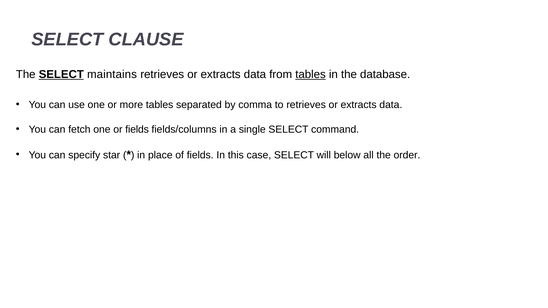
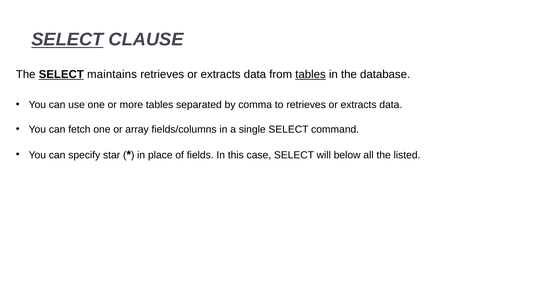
SELECT at (67, 40) underline: none -> present
or fields: fields -> array
order: order -> listed
